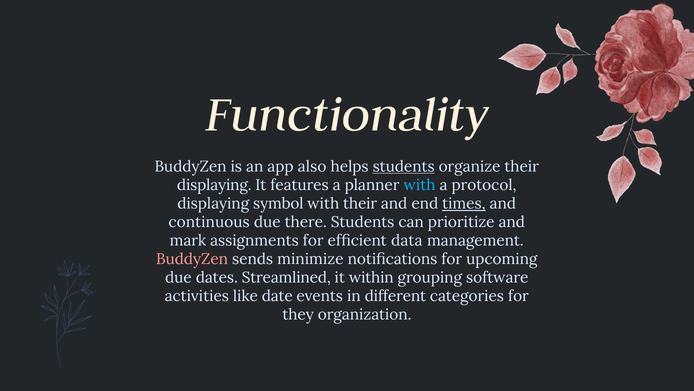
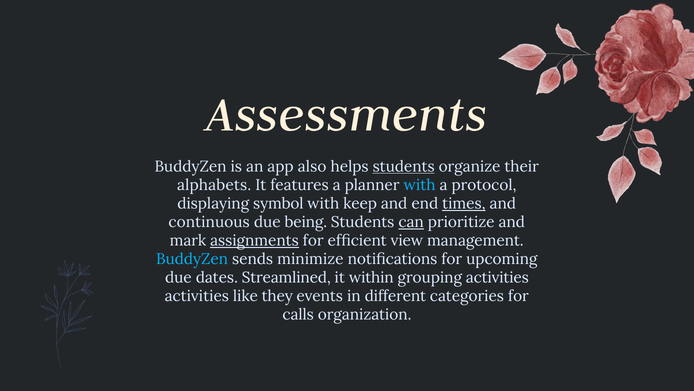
Functionality: Functionality -> Assessments
displaying at (214, 185): displaying -> alphabets
with their: their -> keep
there: there -> being
can underline: none -> present
assignments underline: none -> present
data: data -> view
BuddyZen at (192, 259) colour: pink -> light blue
grouping software: software -> activities
date: date -> they
they: they -> calls
